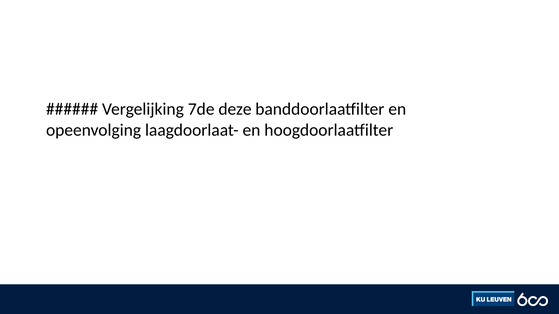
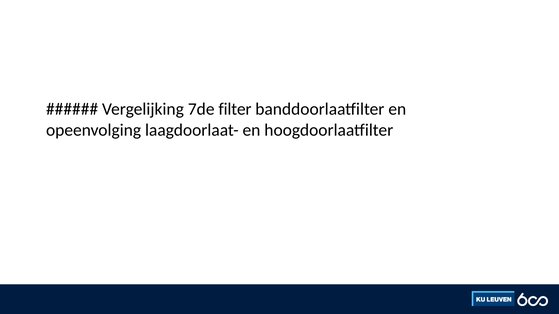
deze: deze -> filter
